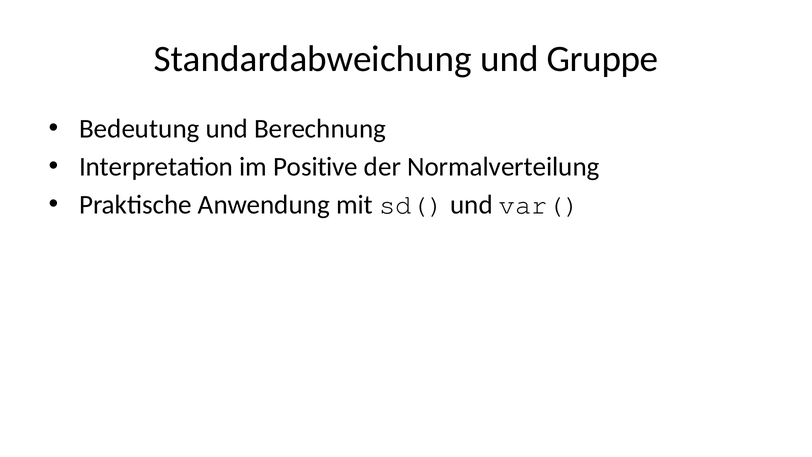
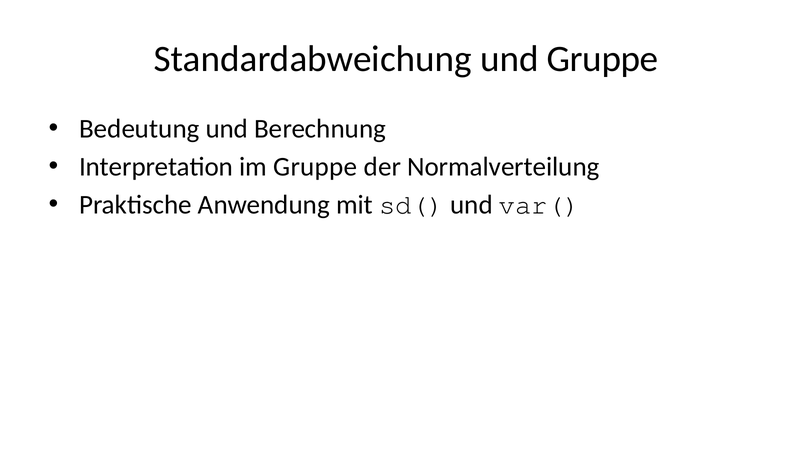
im Positive: Positive -> Gruppe
